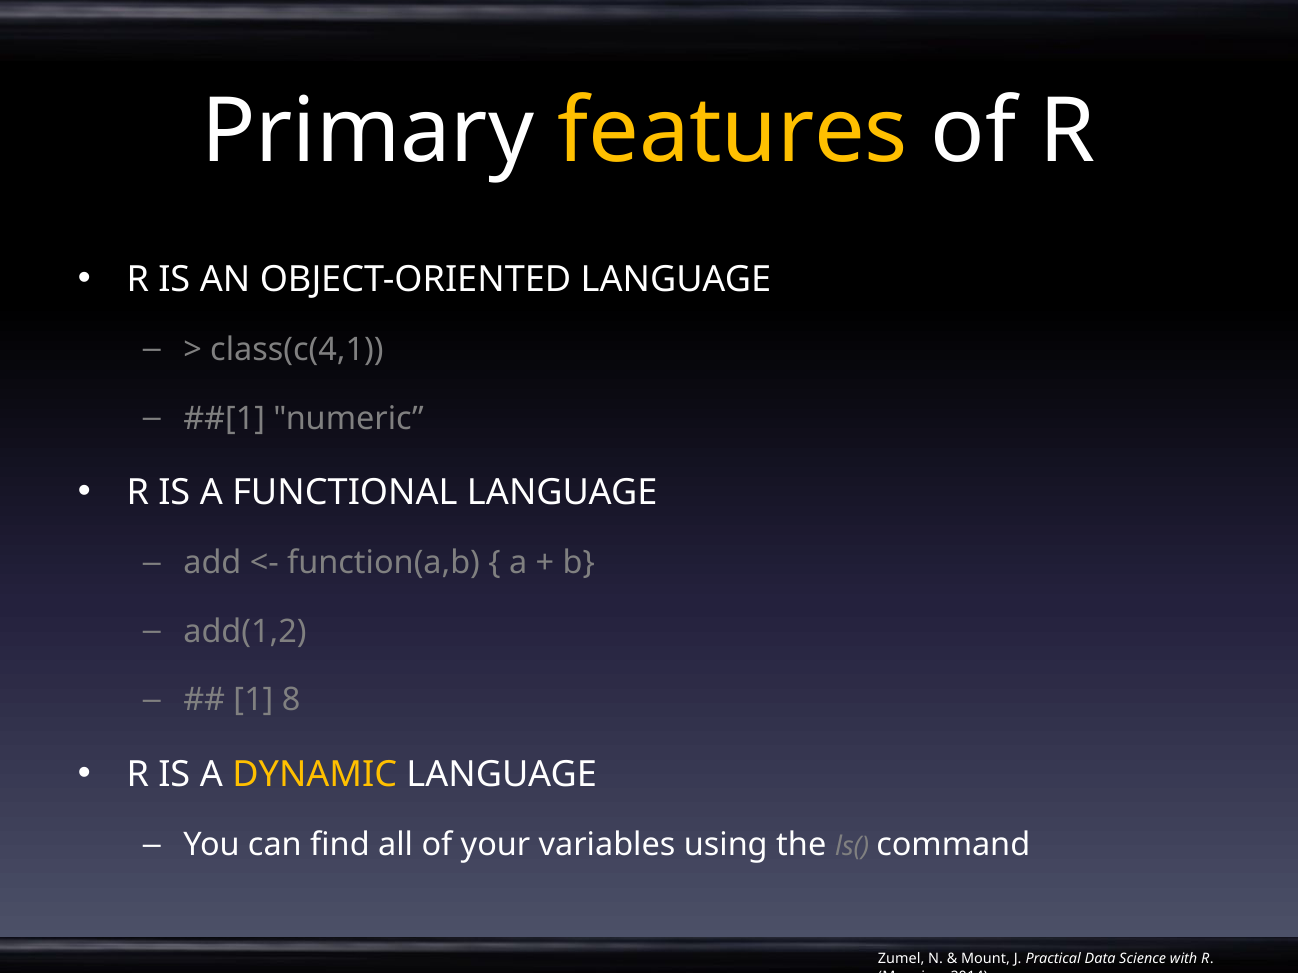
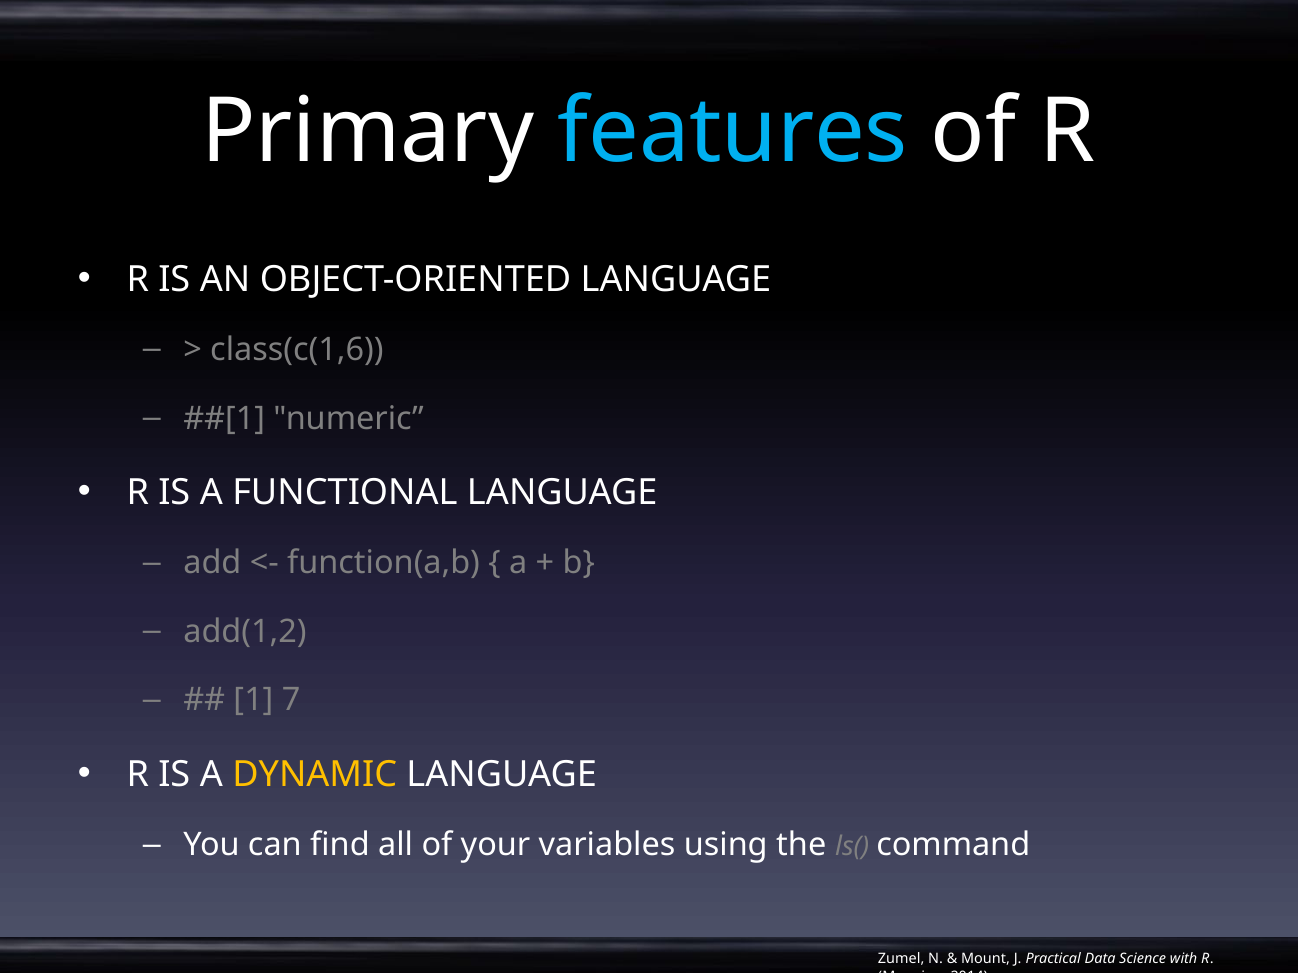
features colour: yellow -> light blue
class(c(4,1: class(c(4,1 -> class(c(1,6
8: 8 -> 7
